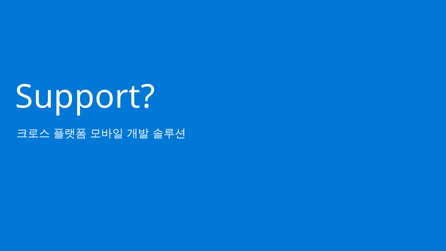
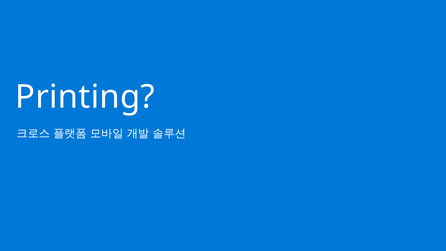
Support: Support -> Printing
